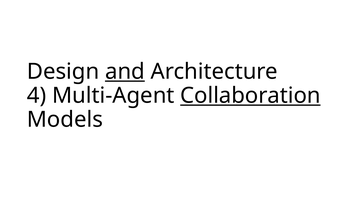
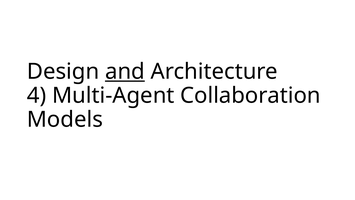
Collaboration underline: present -> none
